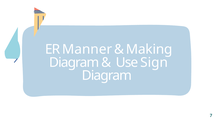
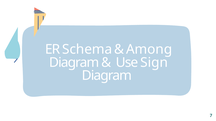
Manner: Manner -> Schema
Making: Making -> Among
